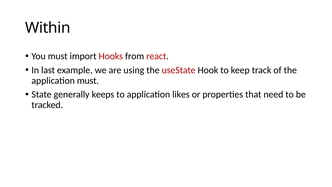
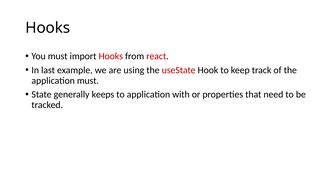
Within at (48, 28): Within -> Hooks
likes: likes -> with
